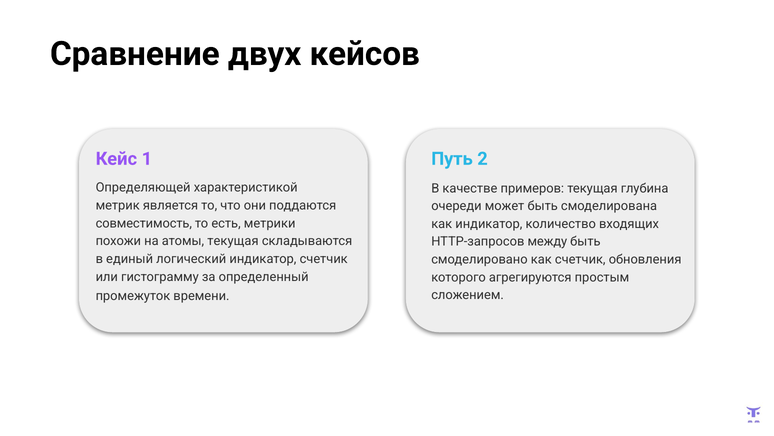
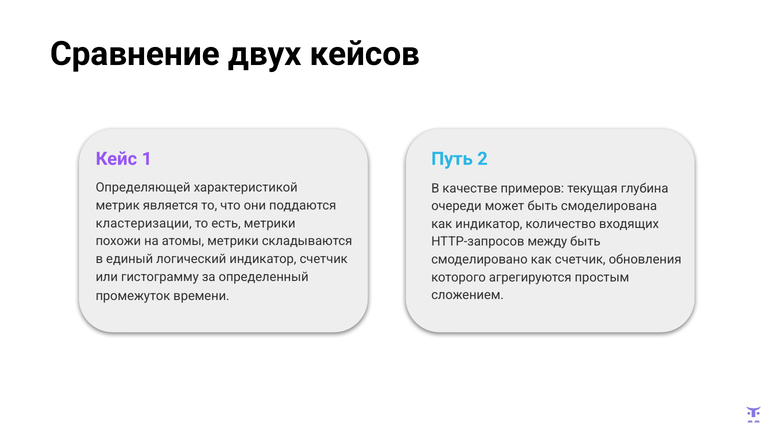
совместимость: совместимость -> кластеризации
атомы текущая: текущая -> метрики
